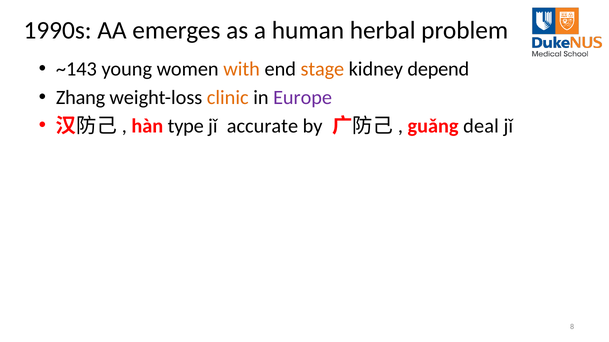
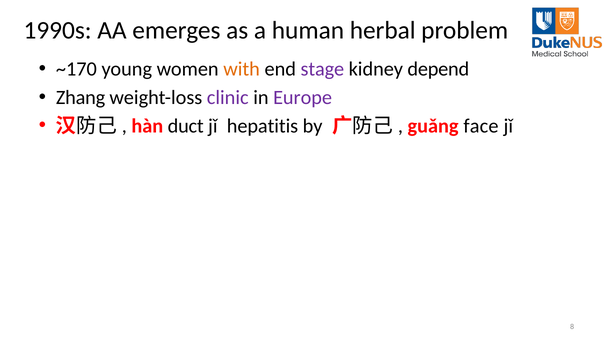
~143: ~143 -> ~170
stage colour: orange -> purple
clinic colour: orange -> purple
type: type -> duct
accurate: accurate -> hepatitis
deal: deal -> face
